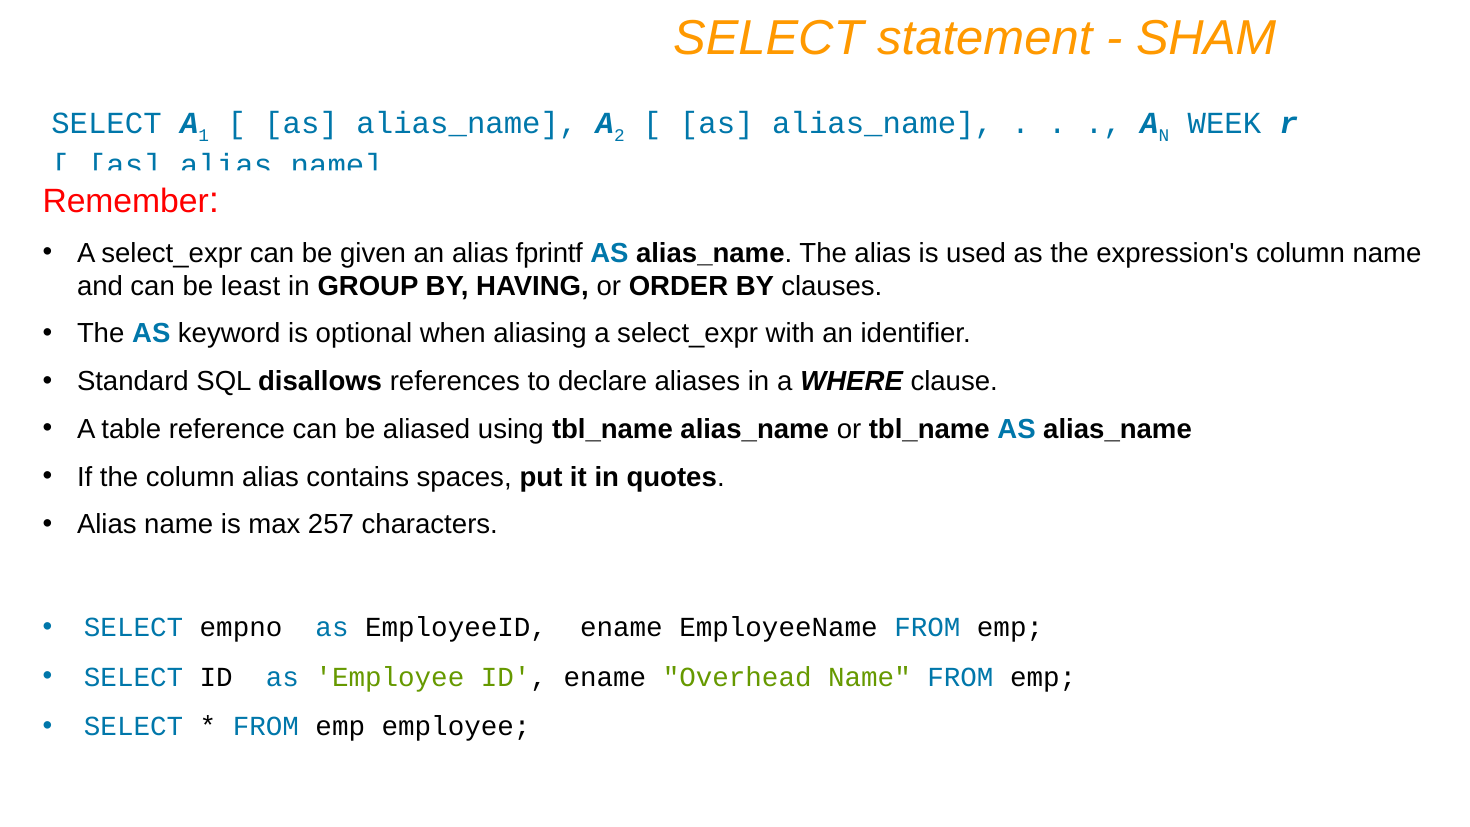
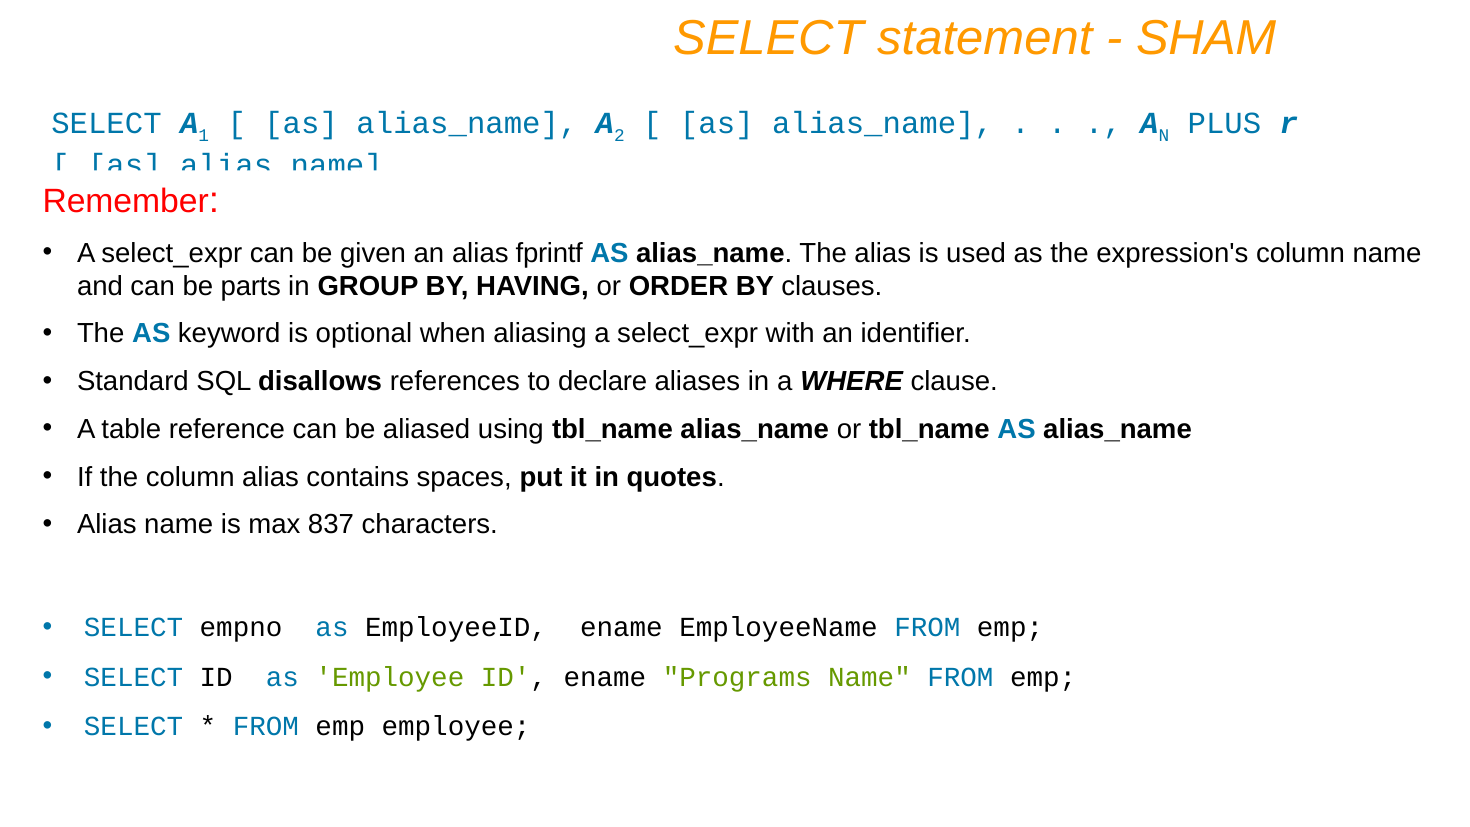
WEEK: WEEK -> PLUS
least: least -> parts
257: 257 -> 837
Overhead: Overhead -> Programs
